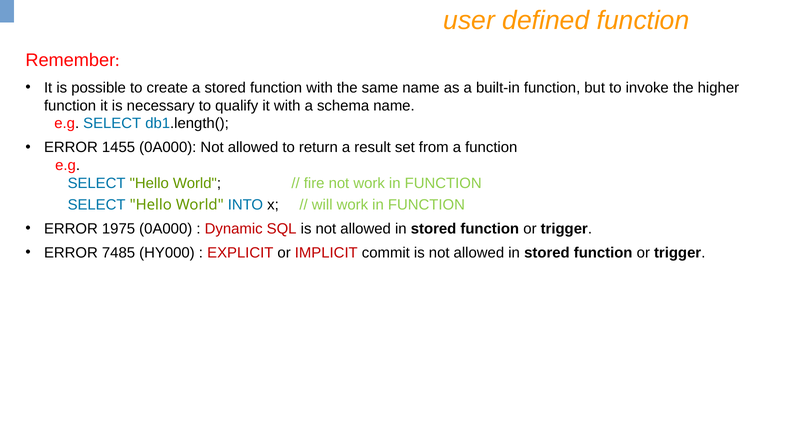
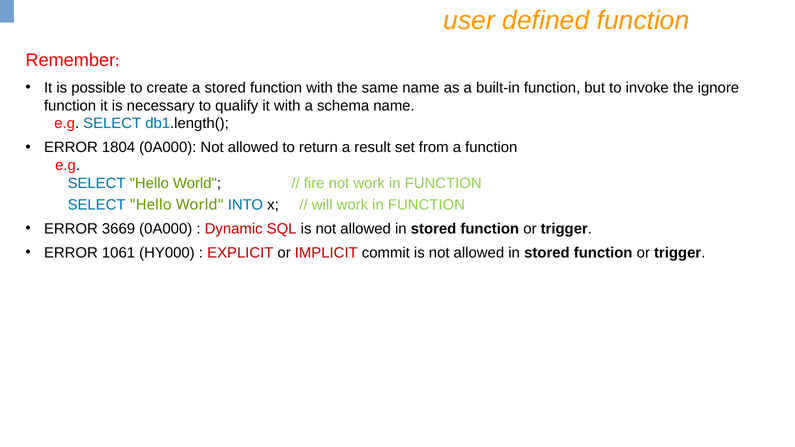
higher: higher -> ignore
1455: 1455 -> 1804
1975: 1975 -> 3669
7485: 7485 -> 1061
